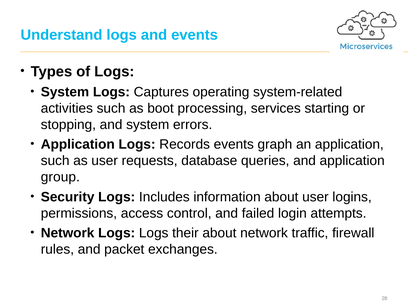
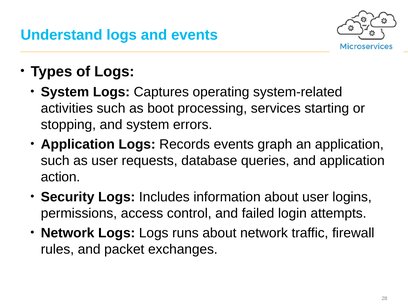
group: group -> action
their: their -> runs
